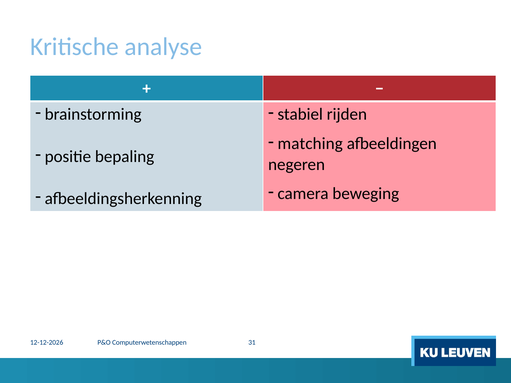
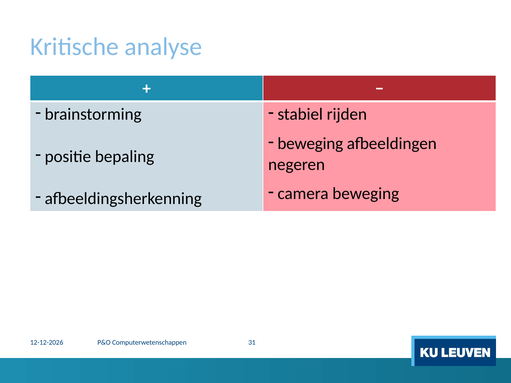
matching at (310, 144): matching -> beweging
